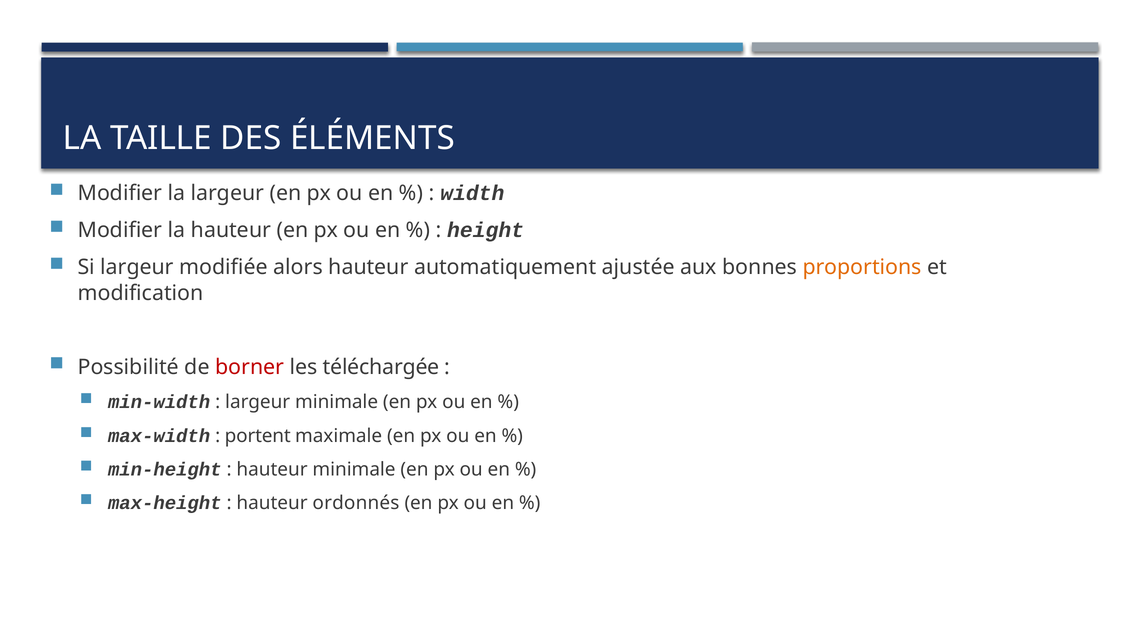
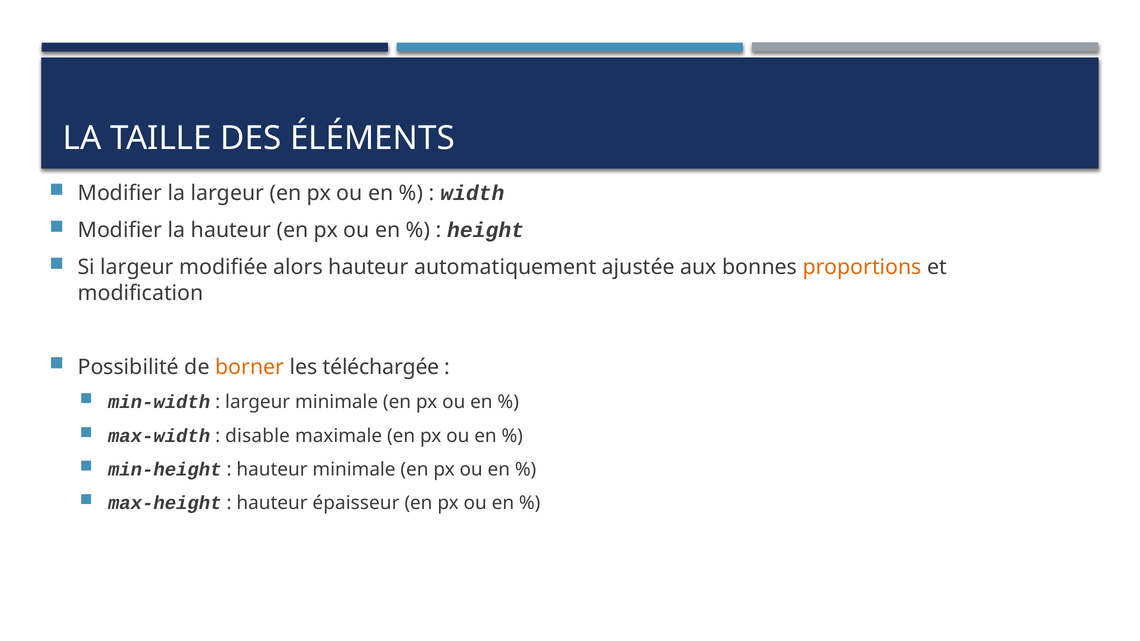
borner colour: red -> orange
portent: portent -> disable
ordonnés: ordonnés -> épaisseur
